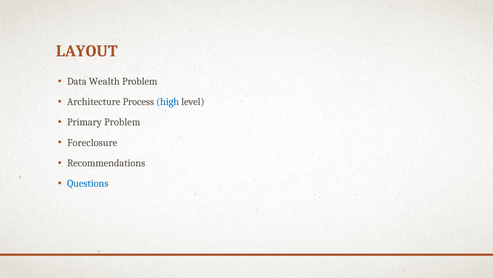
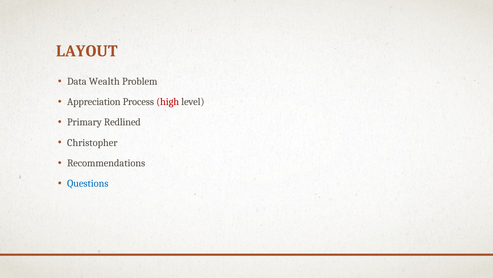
Architecture: Architecture -> Appreciation
high colour: blue -> red
Primary Problem: Problem -> Redlined
Foreclosure: Foreclosure -> Christopher
